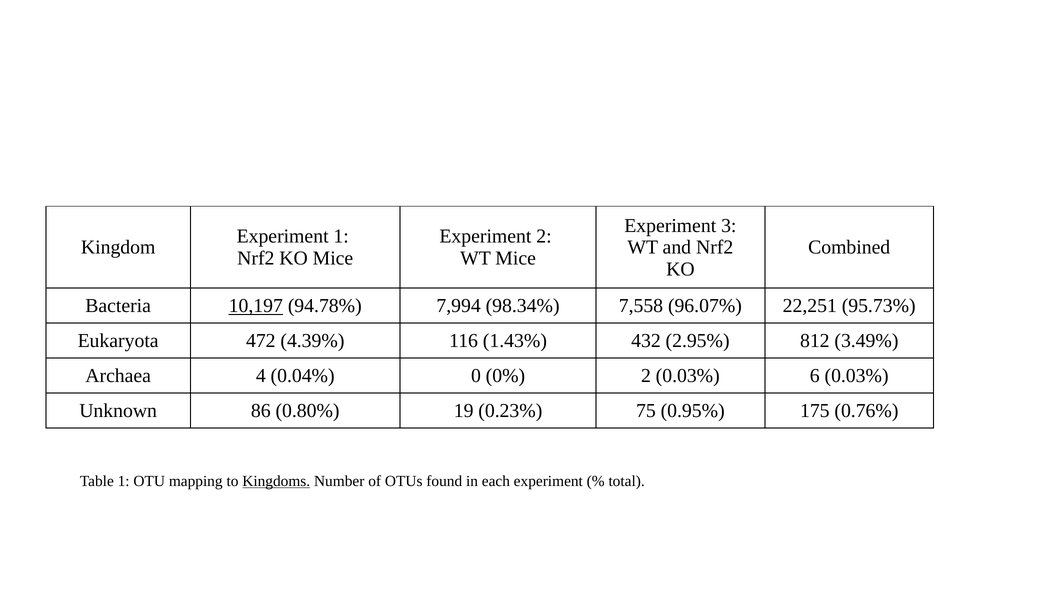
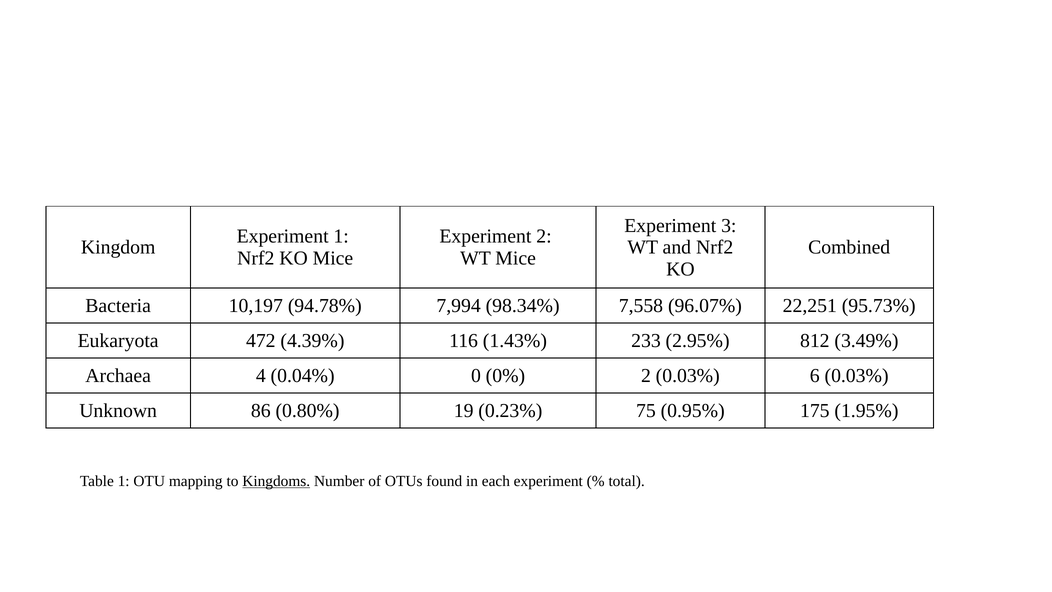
10,197 underline: present -> none
432: 432 -> 233
0.76%: 0.76% -> 1.95%
